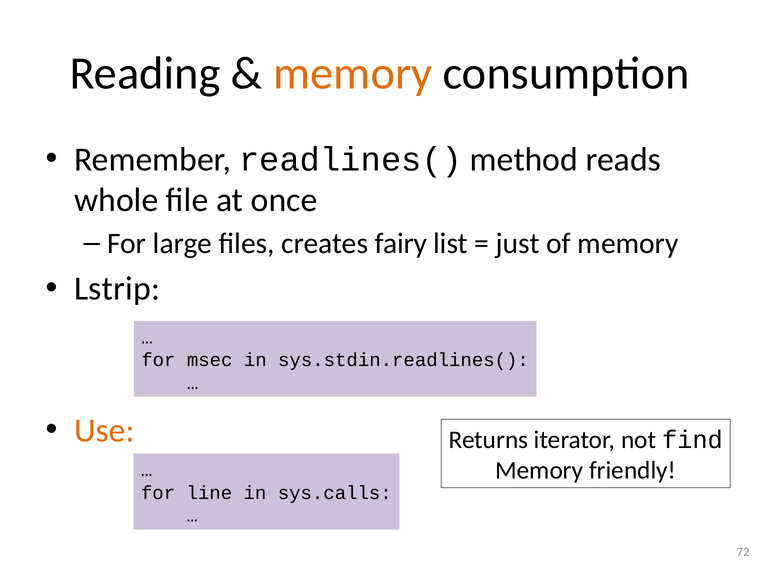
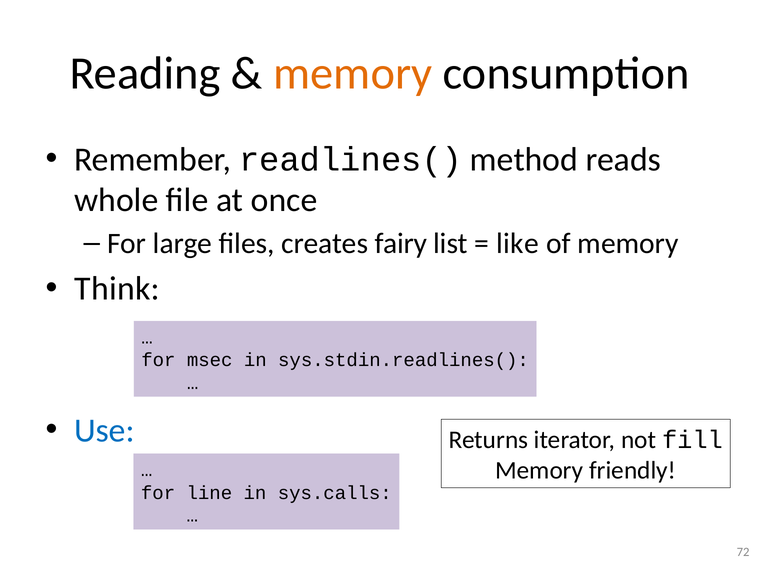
just: just -> like
Lstrip: Lstrip -> Think
Use colour: orange -> blue
find: find -> fill
